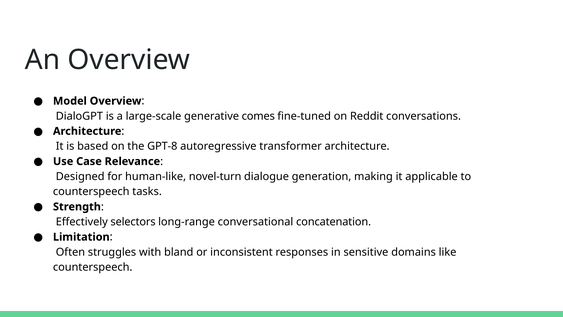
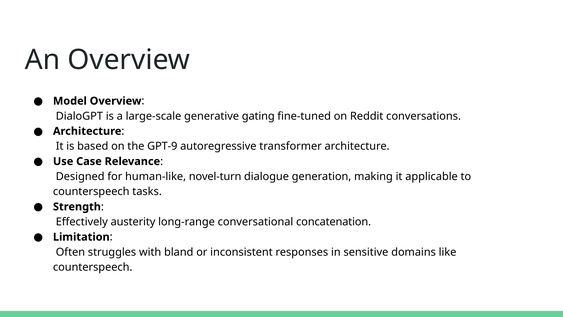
comes: comes -> gating
GPT-8: GPT-8 -> GPT-9
selectors: selectors -> austerity
